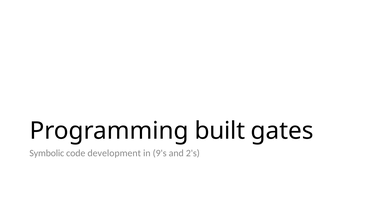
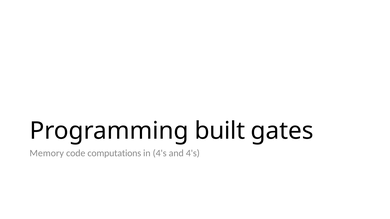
Symbolic: Symbolic -> Memory
development: development -> computations
in 9's: 9's -> 4's
and 2's: 2's -> 4's
